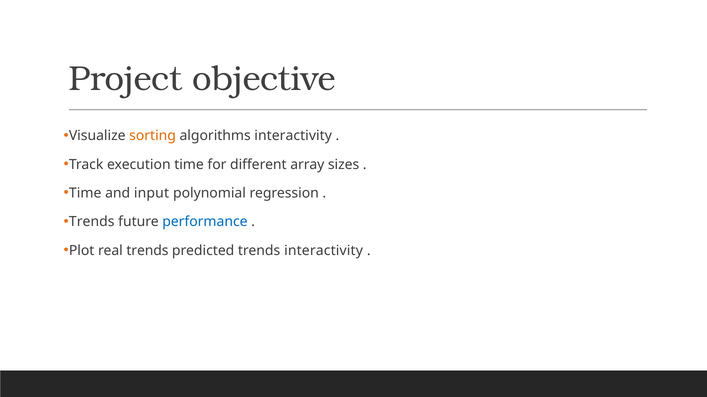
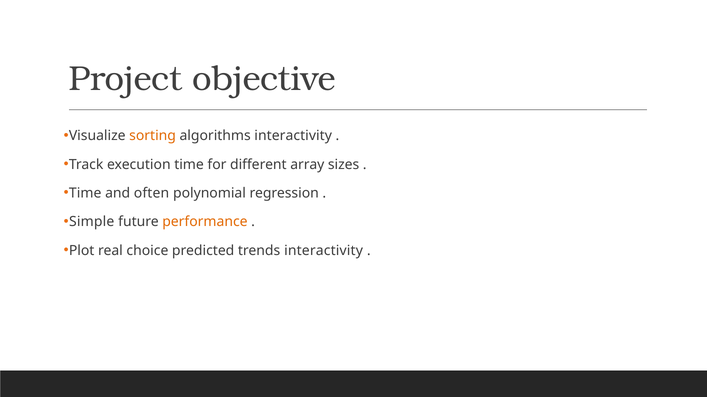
input: input -> often
Trends at (92, 222): Trends -> Simple
performance colour: blue -> orange
real trends: trends -> choice
